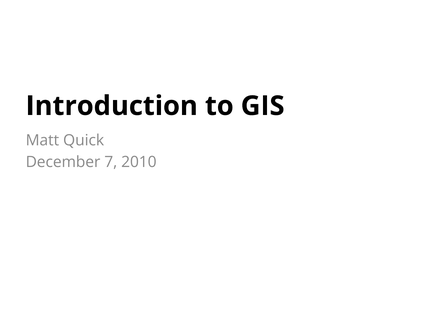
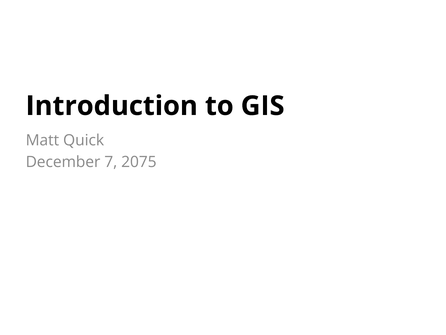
2010: 2010 -> 2075
